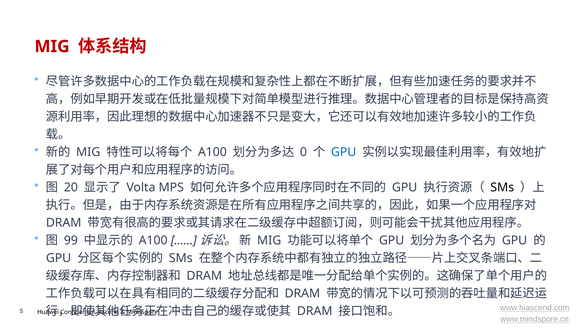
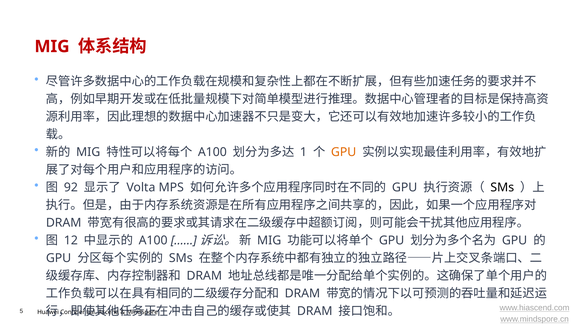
0: 0 -> 1
GPU at (344, 152) colour: blue -> orange
20: 20 -> 92
99: 99 -> 12
